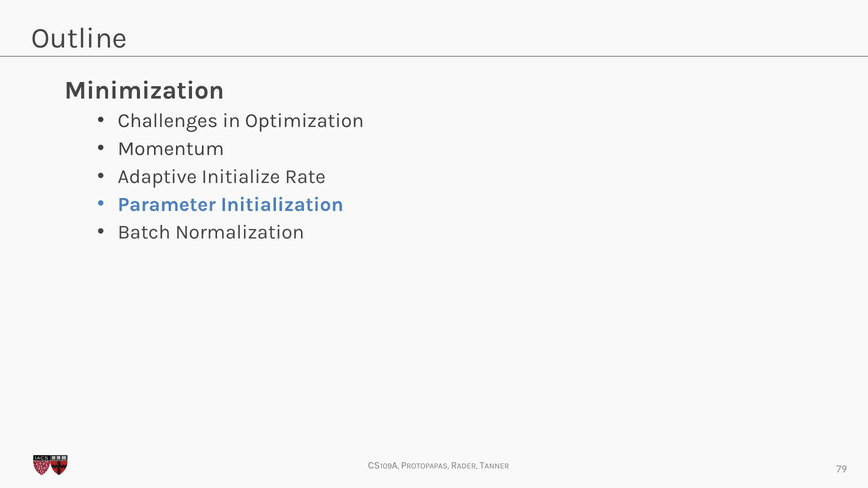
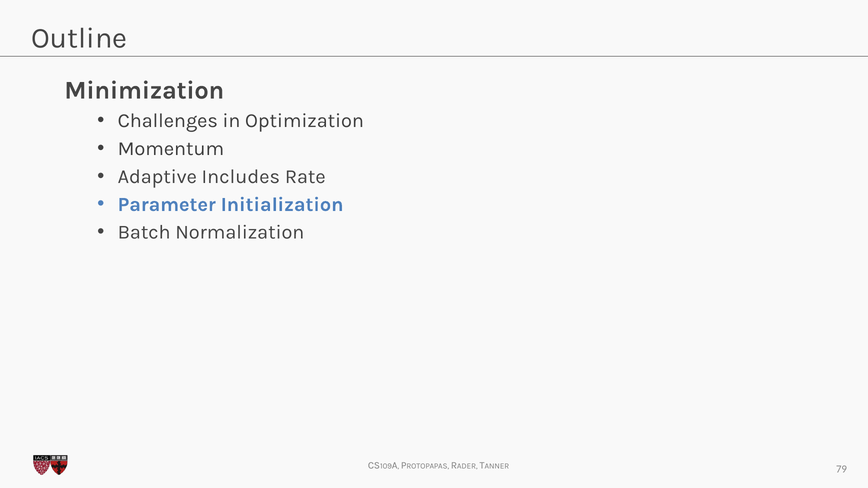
Initialize: Initialize -> Includes
